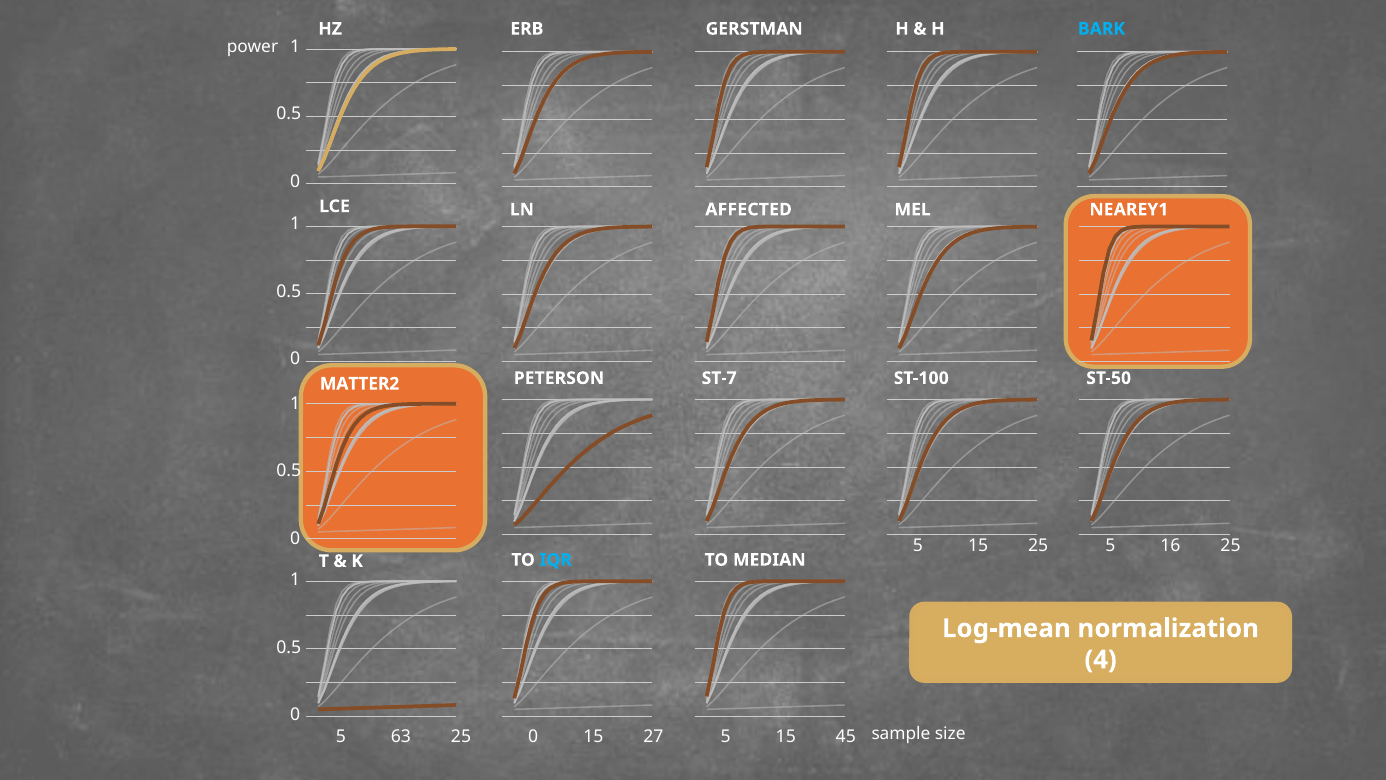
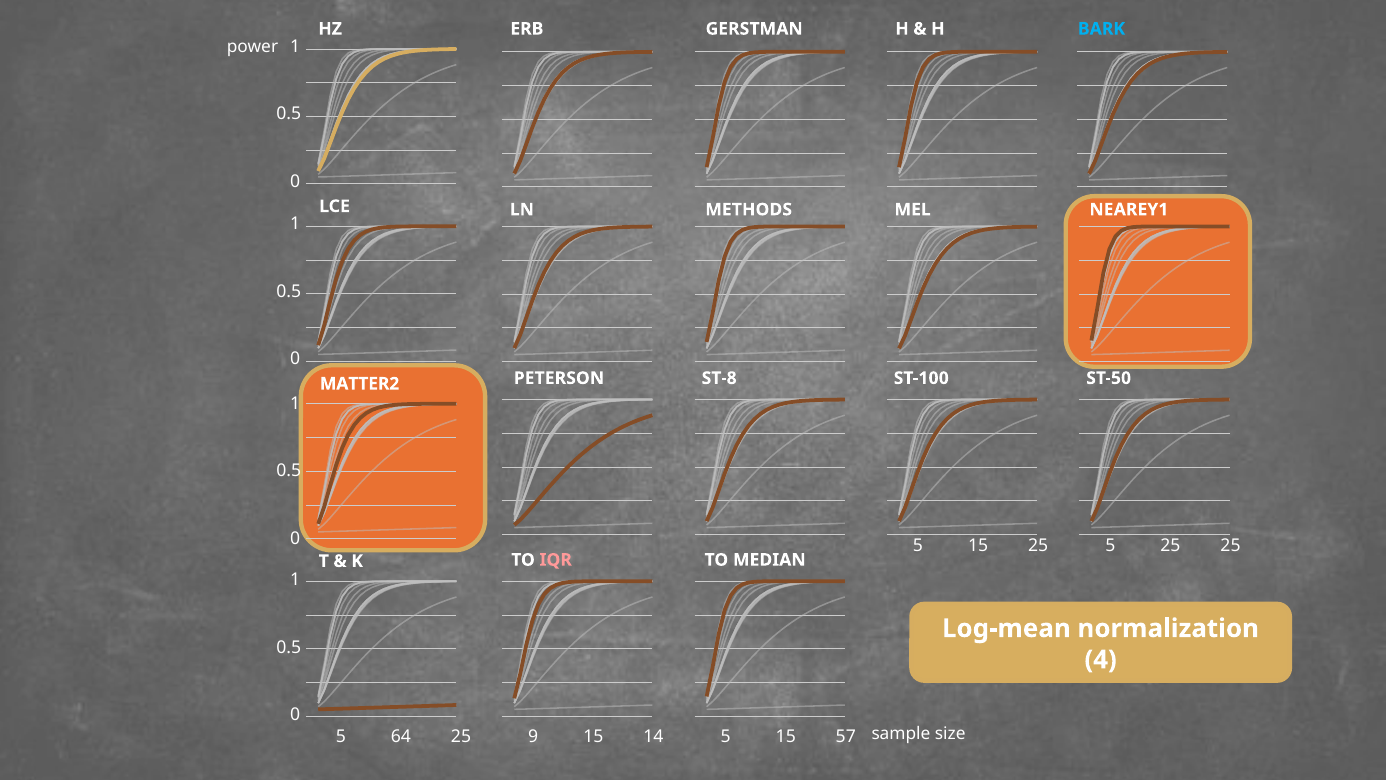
AFFECTED: AFFECTED -> METHODS
ST-7: ST-7 -> ST-8
5 16: 16 -> 25
IQR colour: light blue -> pink
63: 63 -> 64
0 at (533, 736): 0 -> 9
27: 27 -> 14
45: 45 -> 57
